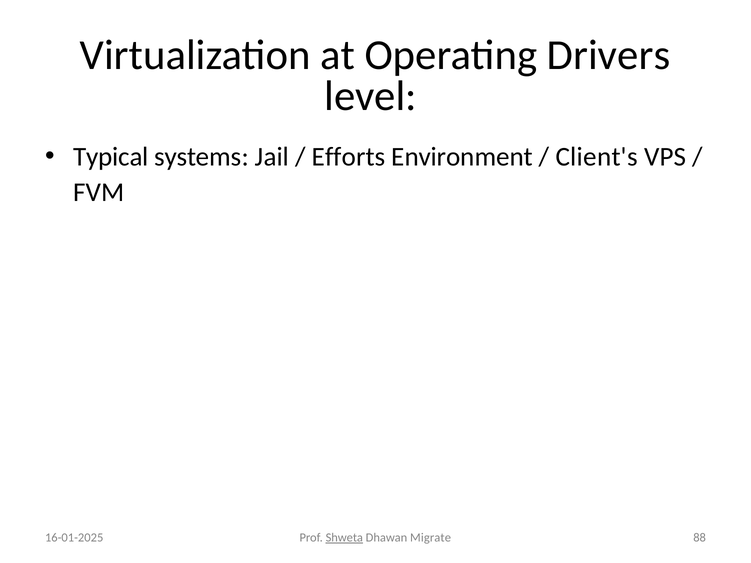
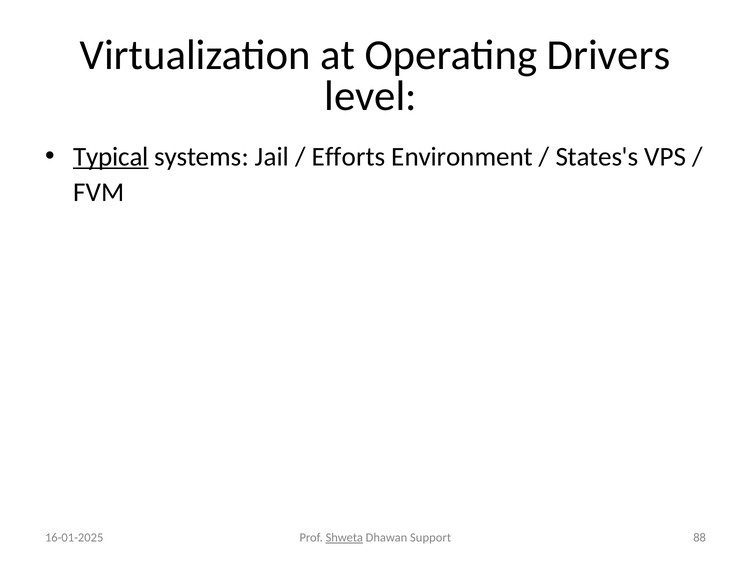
Typical underline: none -> present
Client's: Client's -> States's
Migrate: Migrate -> Support
